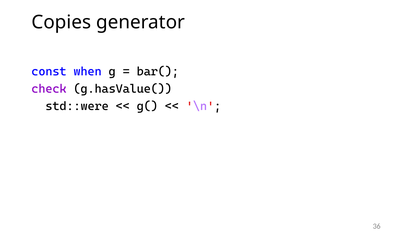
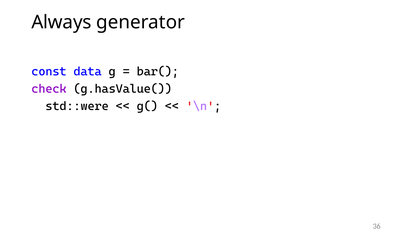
Copies: Copies -> Always
when: when -> data
